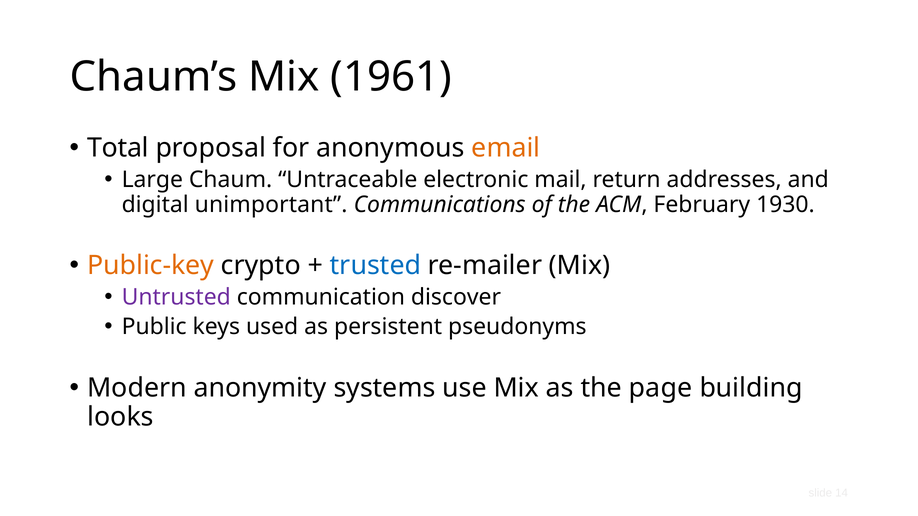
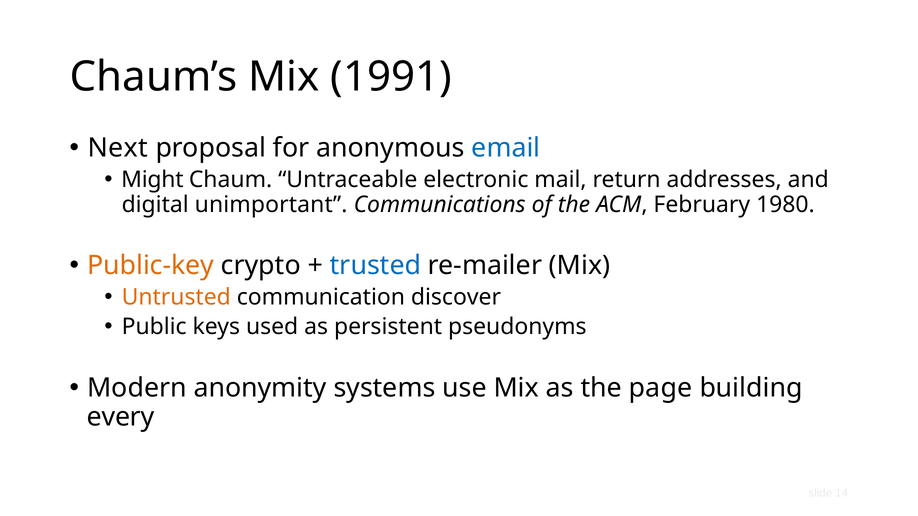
1961: 1961 -> 1991
Total: Total -> Next
email colour: orange -> blue
Large: Large -> Might
1930: 1930 -> 1980
Untrusted colour: purple -> orange
looks: looks -> every
